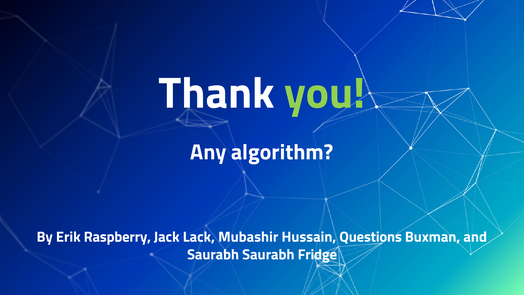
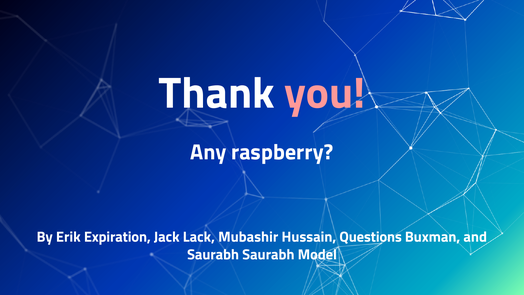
you colour: light green -> pink
algorithm: algorithm -> raspberry
Raspberry: Raspberry -> Expiration
Fridge: Fridge -> Model
